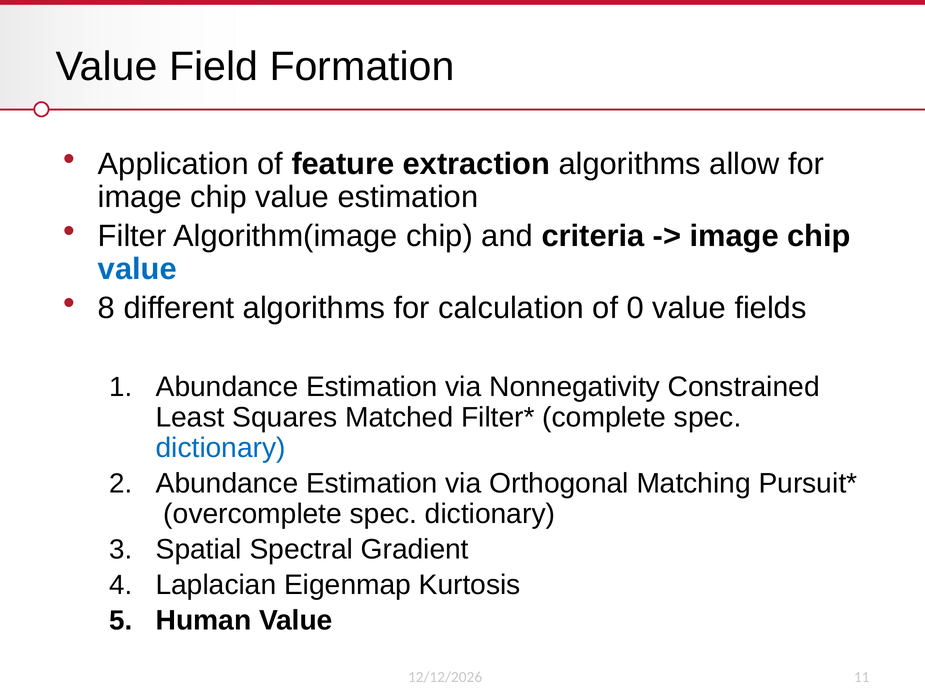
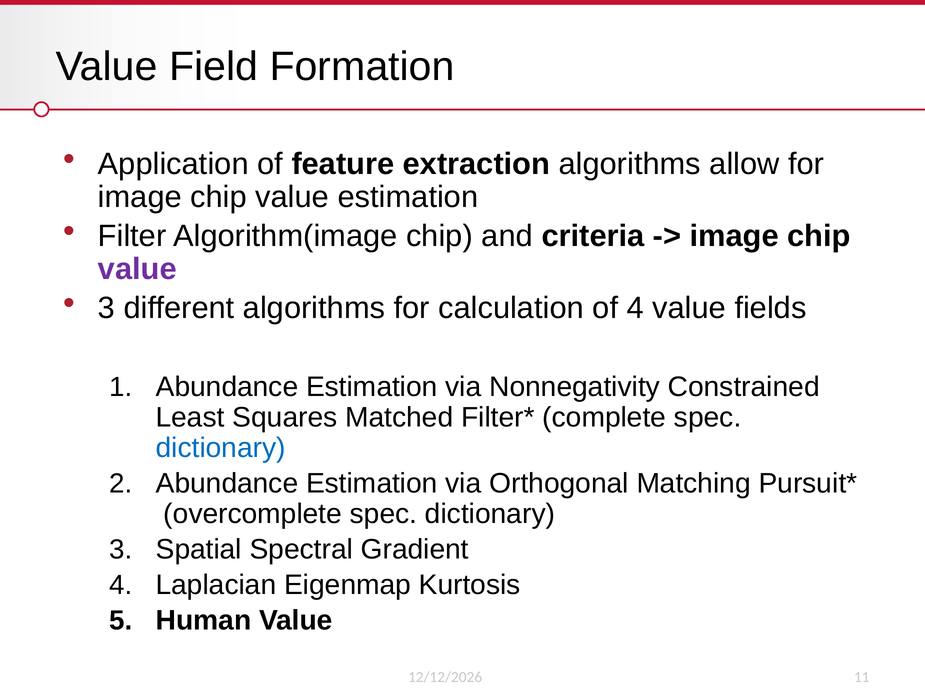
value at (137, 269) colour: blue -> purple
8 at (107, 308): 8 -> 3
of 0: 0 -> 4
